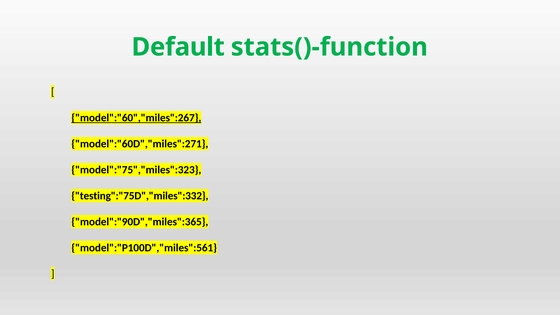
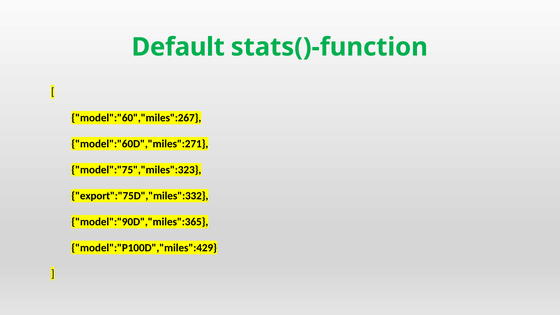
model":"60","miles":267 underline: present -> none
testing":"75D","miles":332: testing":"75D","miles":332 -> export":"75D","miles":332
model":"P100D","miles":561: model":"P100D","miles":561 -> model":"P100D","miles":429
